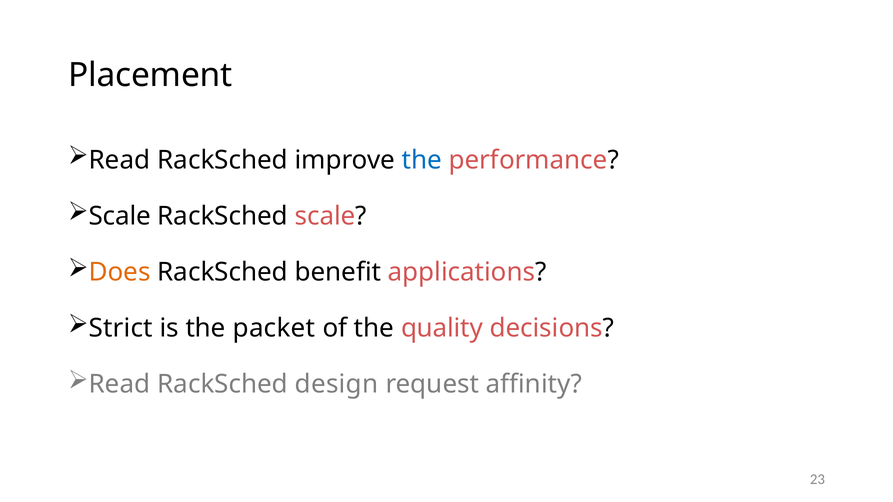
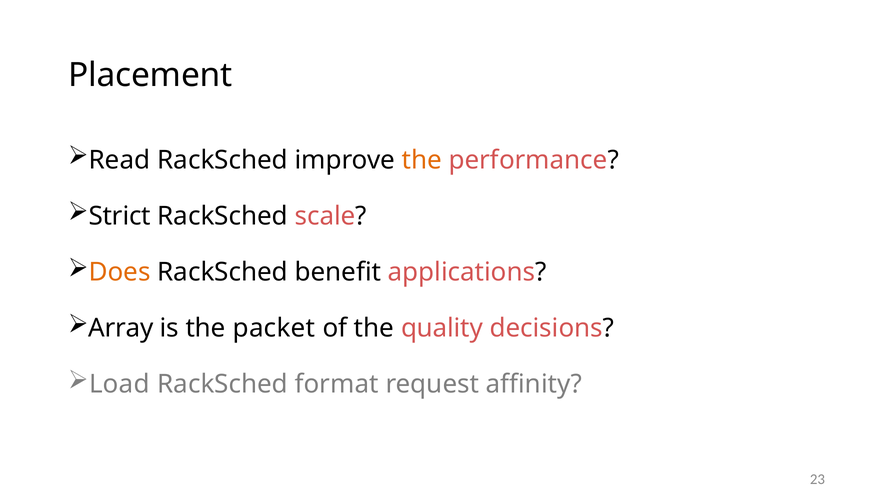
the at (422, 160) colour: blue -> orange
Scale at (120, 216): Scale -> Strict
Strict: Strict -> Array
Read at (120, 384): Read -> Load
design: design -> format
